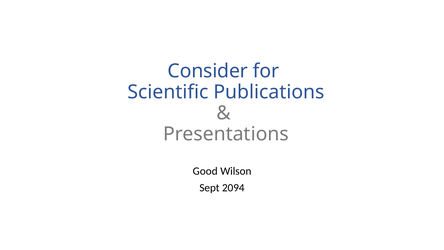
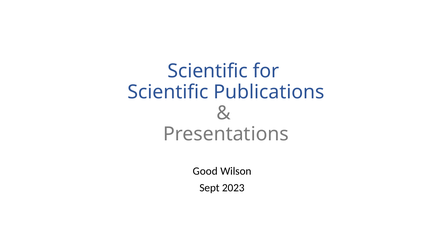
Consider at (208, 71): Consider -> Scientific
2094: 2094 -> 2023
